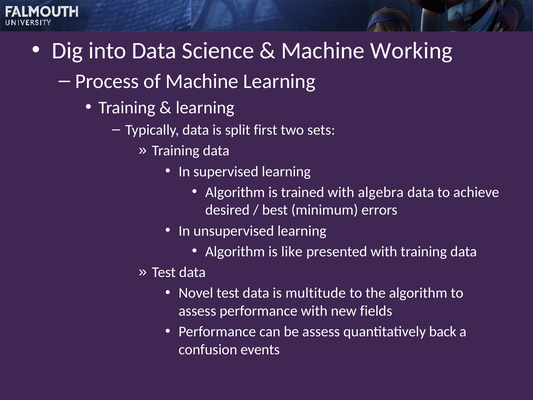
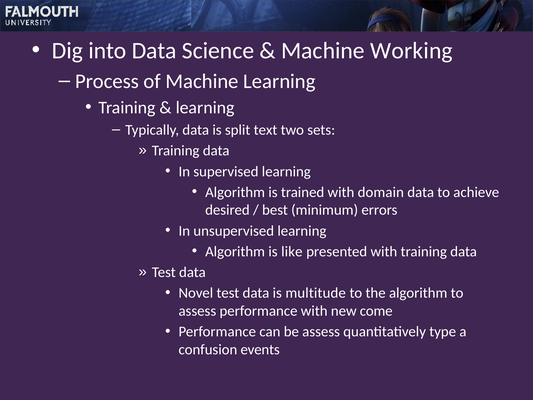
first: first -> text
algebra: algebra -> domain
fields: fields -> come
back: back -> type
